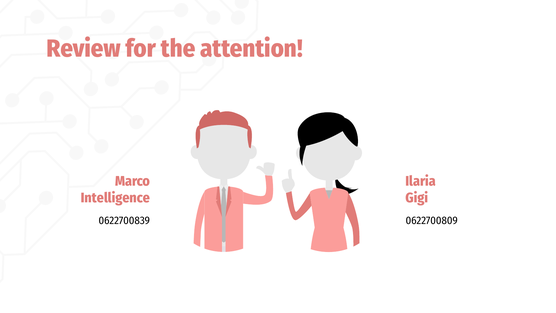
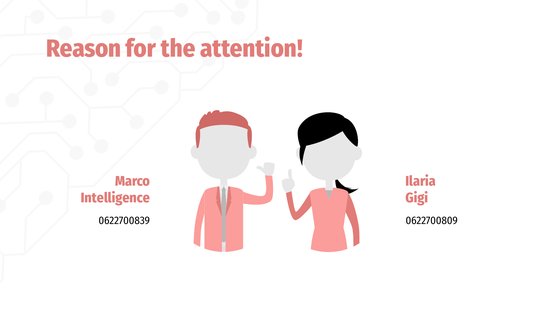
Review: Review -> Reason
